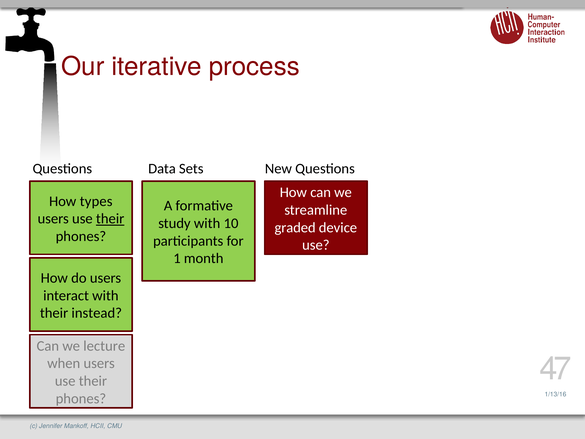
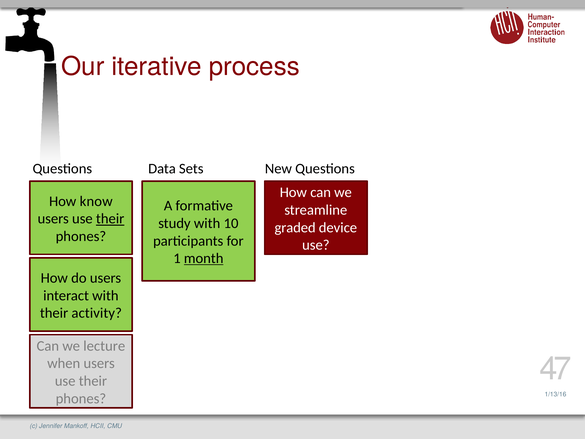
types: types -> know
month underline: none -> present
instead: instead -> activity
